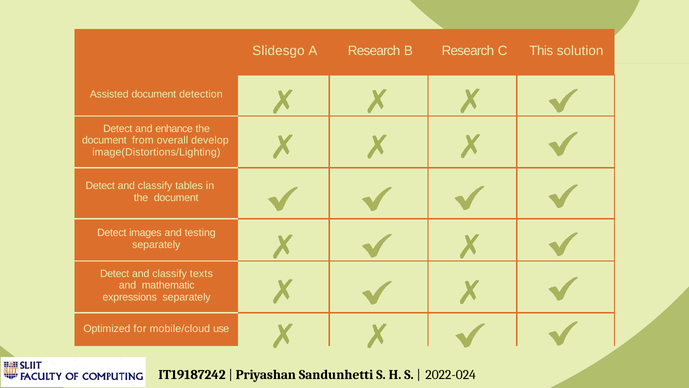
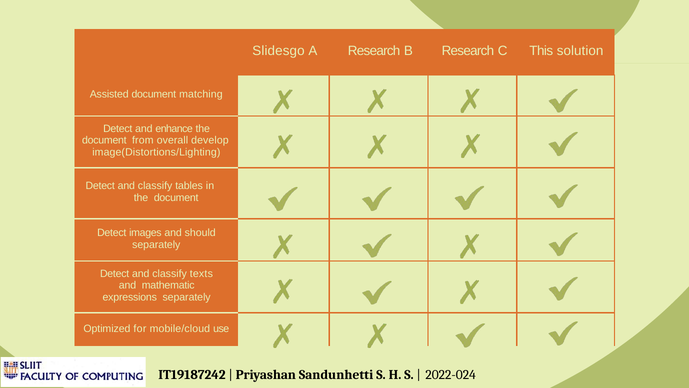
detection: detection -> matching
testing: testing -> should
